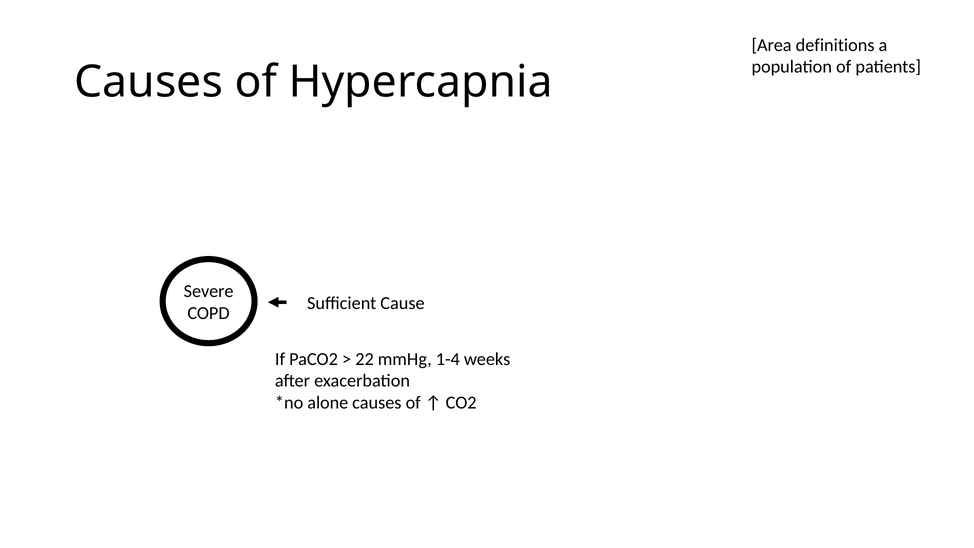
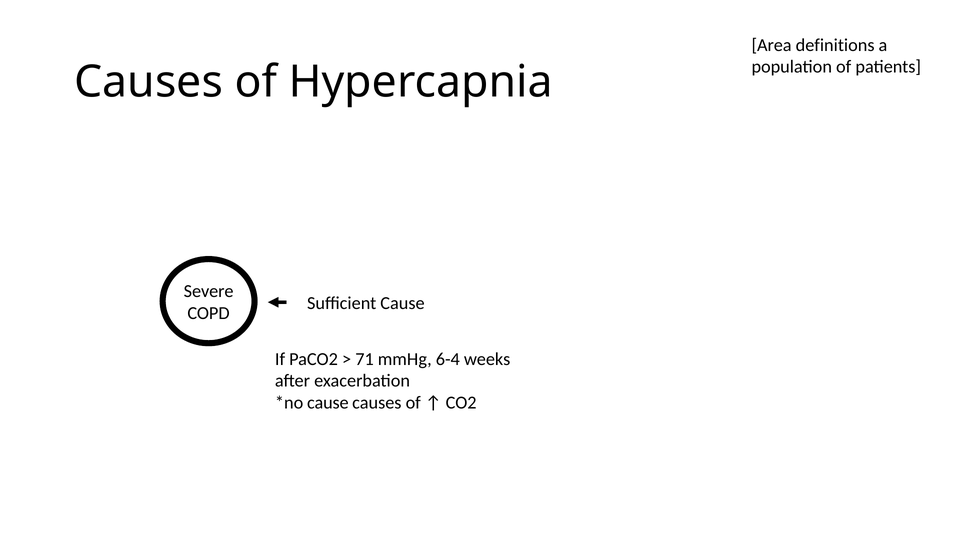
22: 22 -> 71
1-4: 1-4 -> 6-4
alone at (328, 403): alone -> cause
